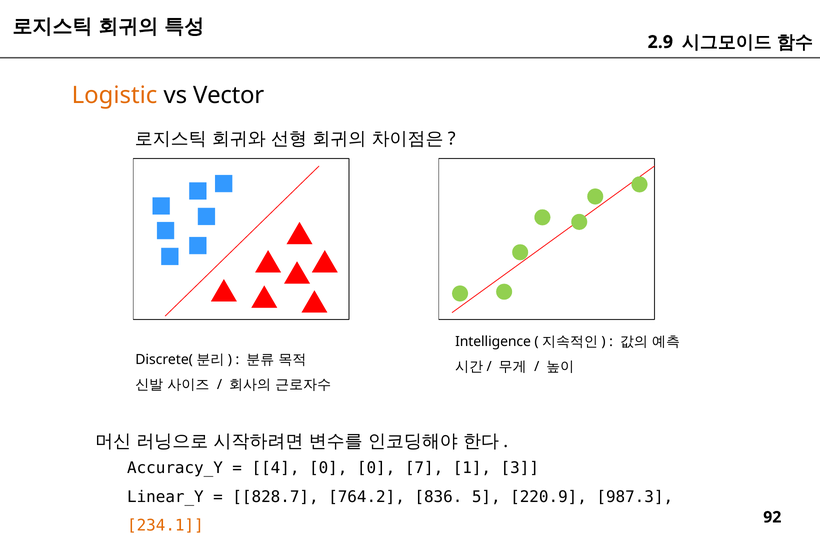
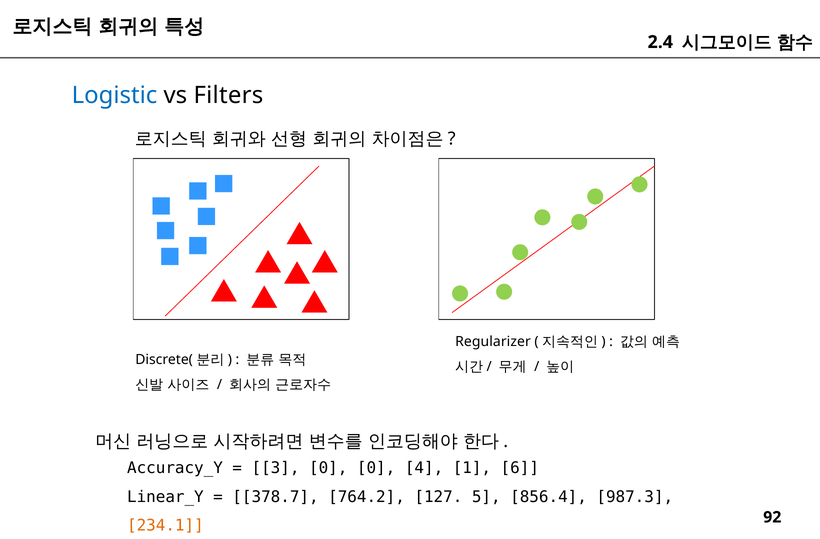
2.9: 2.9 -> 2.4
Logistic colour: orange -> blue
Vector: Vector -> Filters
Intelligence: Intelligence -> Regularizer
4: 4 -> 3
7: 7 -> 4
3: 3 -> 6
828.7: 828.7 -> 378.7
836: 836 -> 127
220.9: 220.9 -> 856.4
